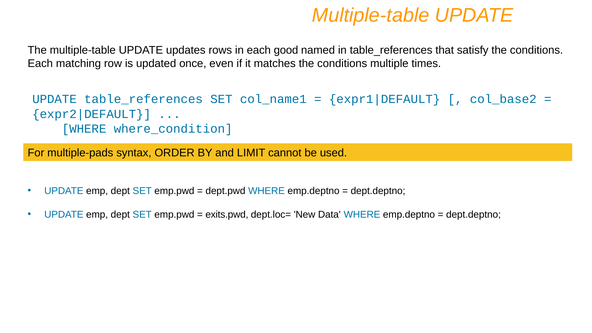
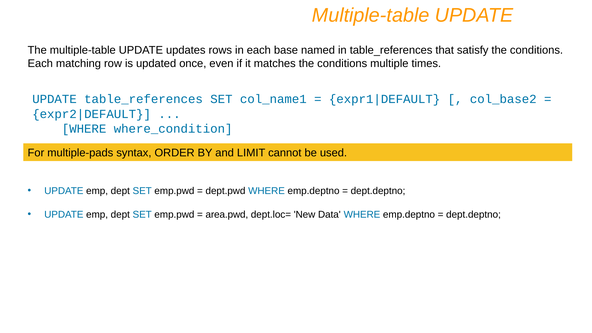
good: good -> base
exits.pwd: exits.pwd -> area.pwd
